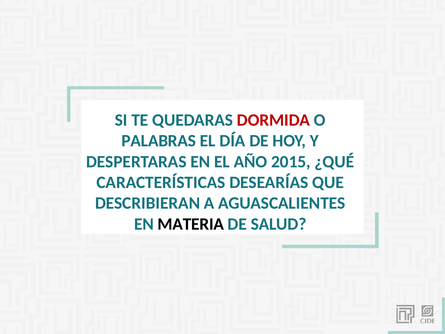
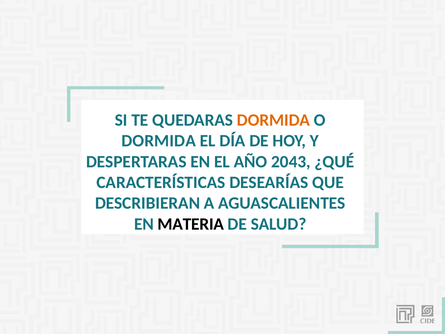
DORMIDA at (274, 120) colour: red -> orange
PALABRAS at (159, 141): PALABRAS -> DORMIDA
2015: 2015 -> 2043
